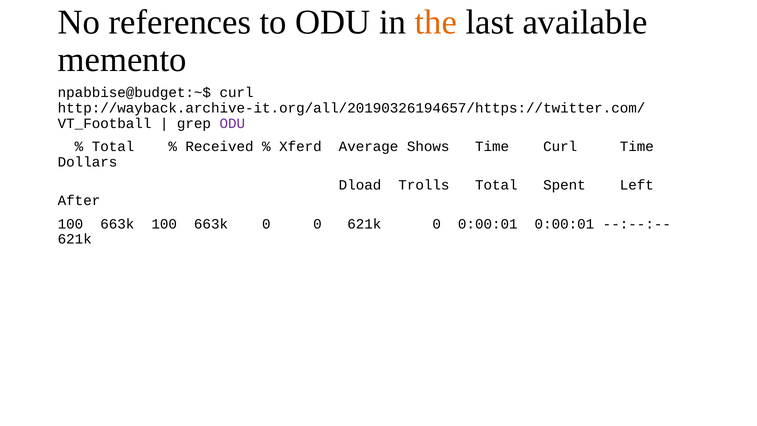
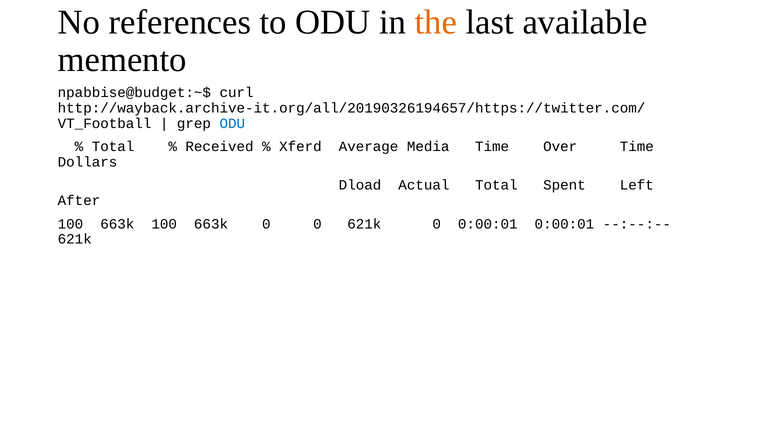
ODU at (232, 123) colour: purple -> blue
Shows: Shows -> Media
Time Curl: Curl -> Over
Trolls: Trolls -> Actual
